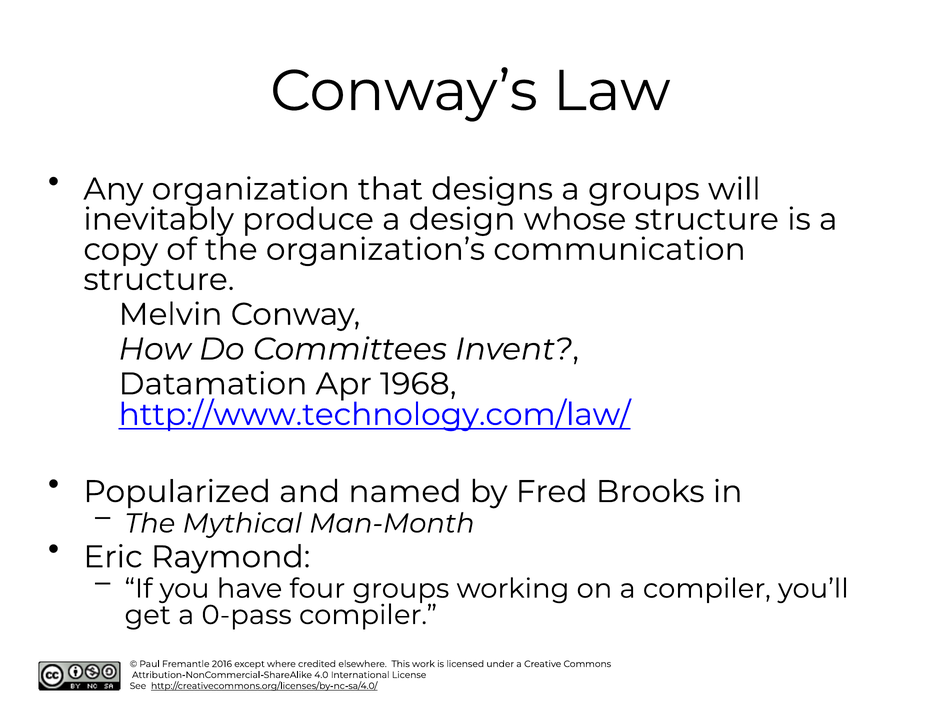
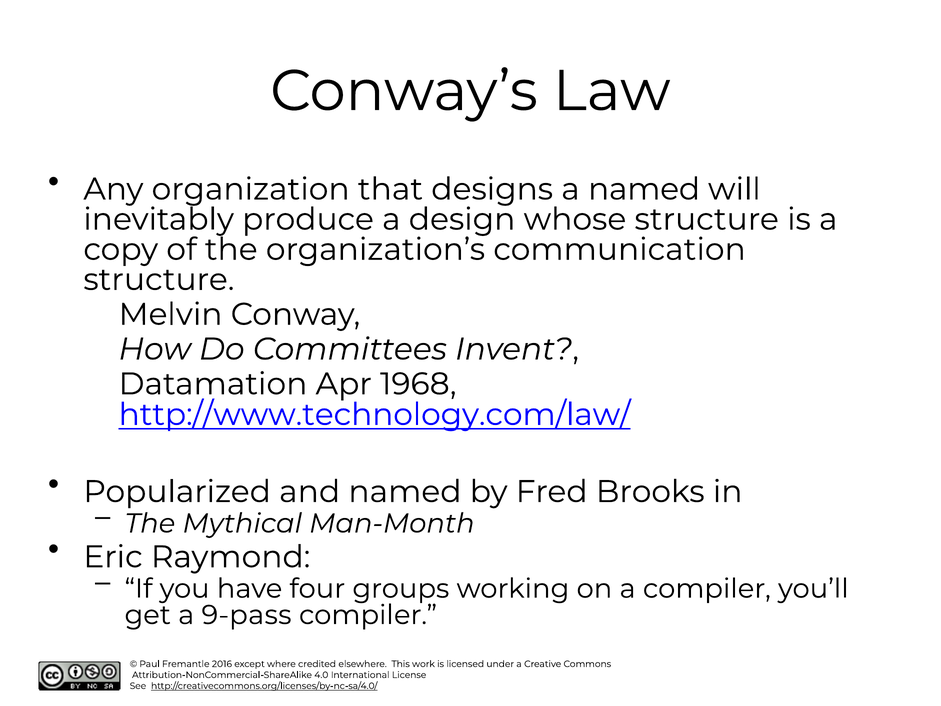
a groups: groups -> named
0-pass: 0-pass -> 9-pass
